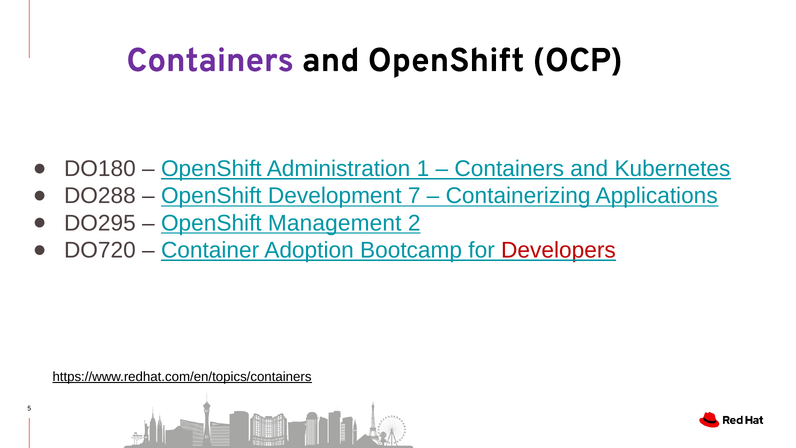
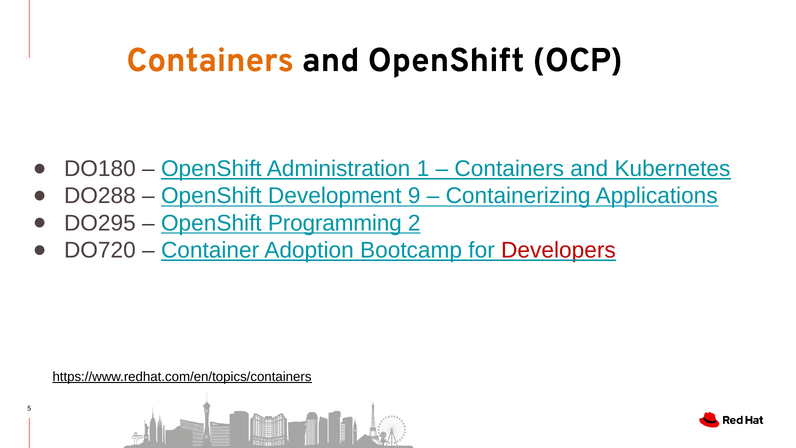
Containers at (210, 60) colour: purple -> orange
7: 7 -> 9
Management: Management -> Programming
